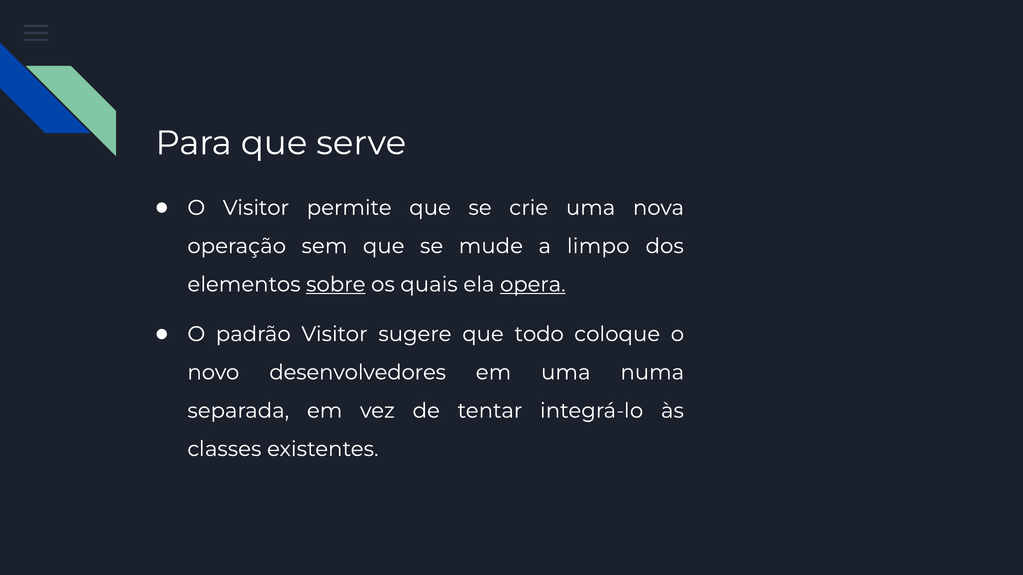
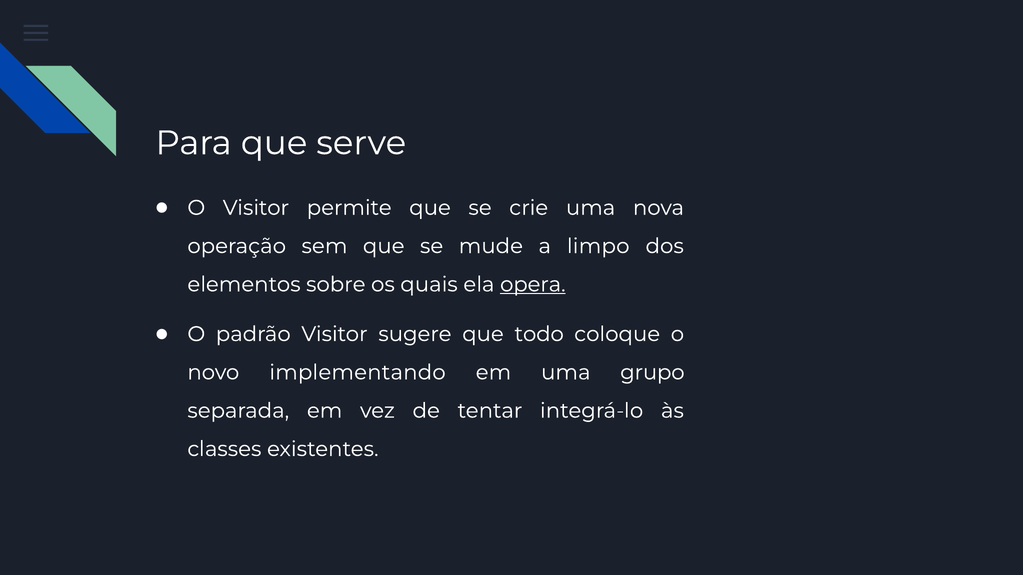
sobre underline: present -> none
desenvolvedores: desenvolvedores -> implementando
numa: numa -> grupo
